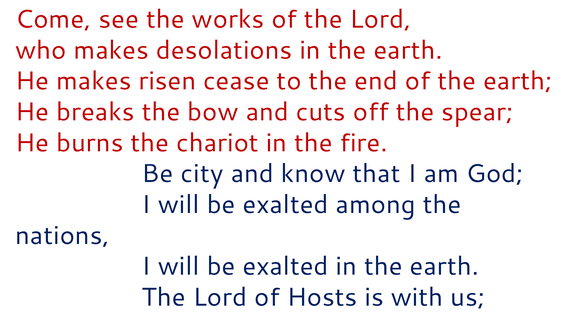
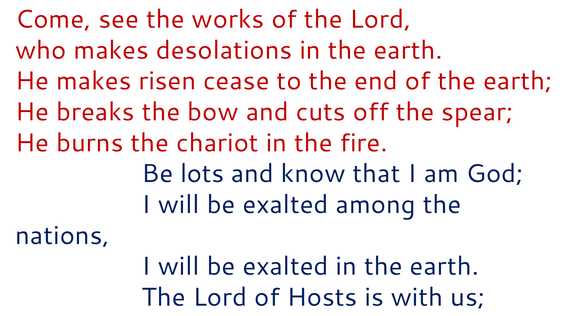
city: city -> lots
